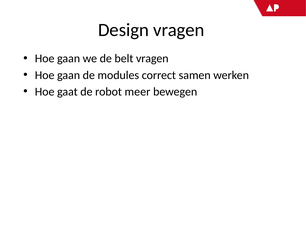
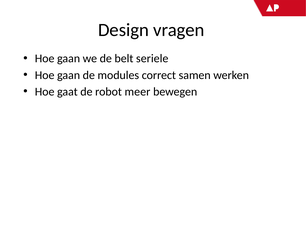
belt vragen: vragen -> seriele
